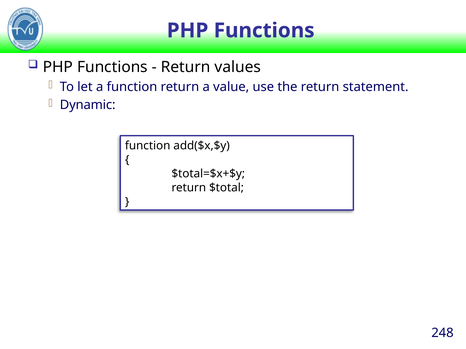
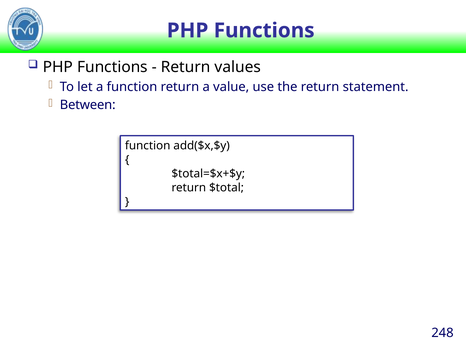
Dynamic: Dynamic -> Between
